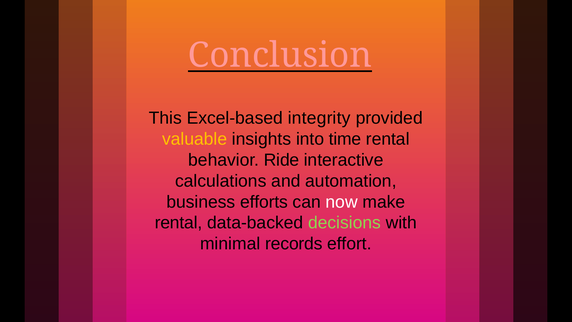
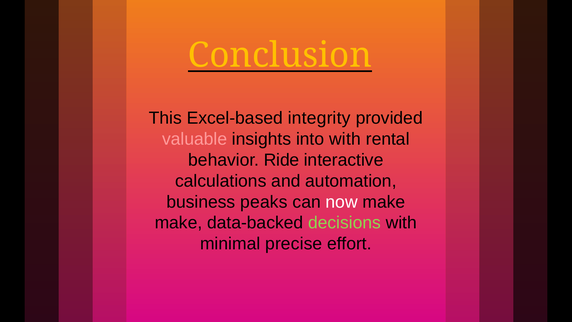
Conclusion colour: pink -> yellow
valuable colour: yellow -> pink
into time: time -> with
efforts: efforts -> peaks
rental at (179, 223): rental -> make
records: records -> precise
